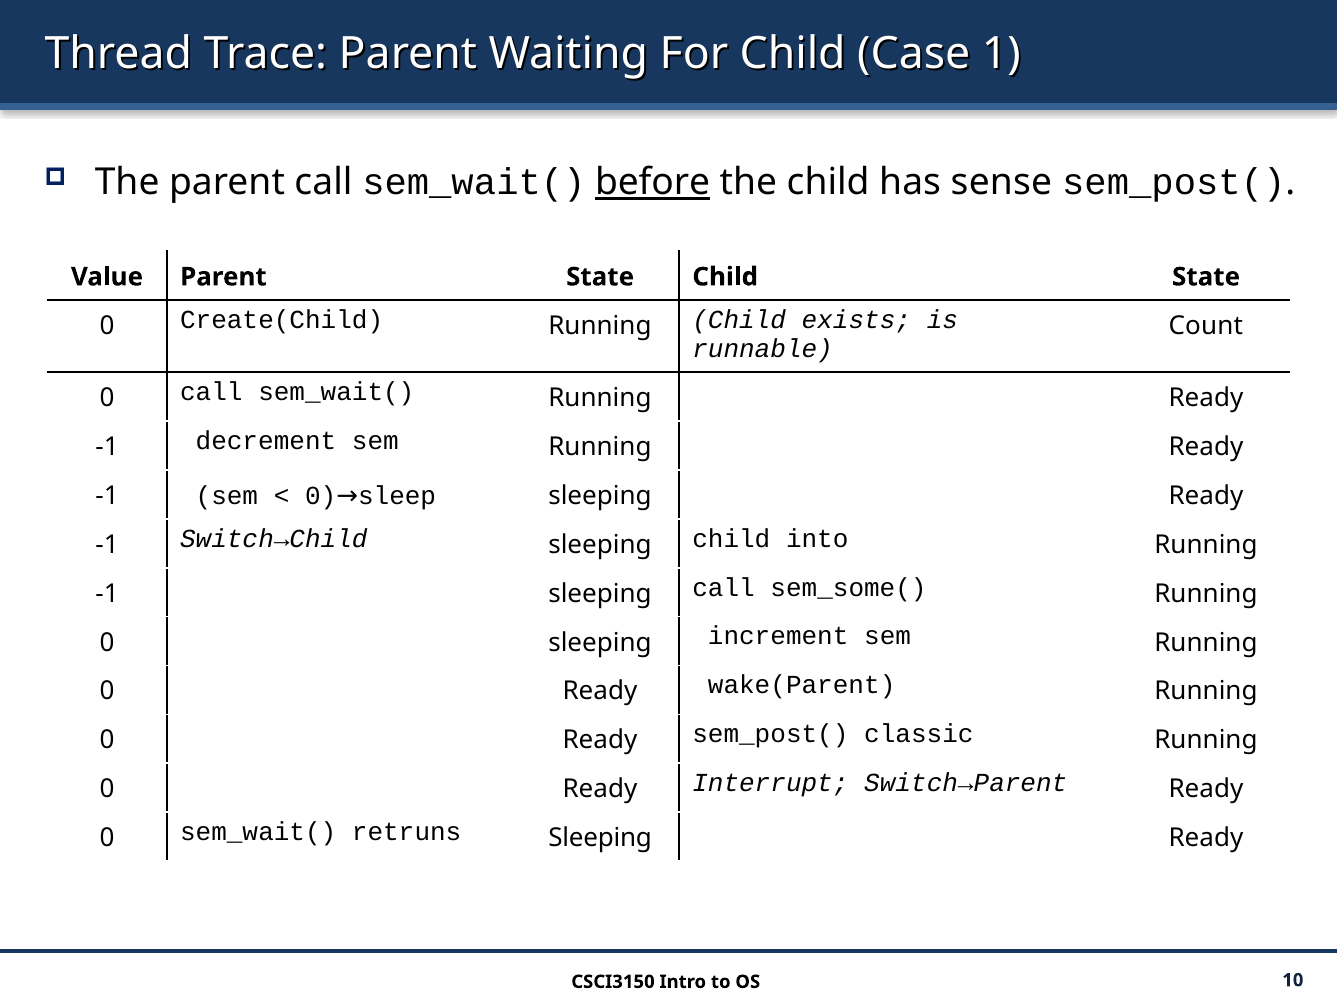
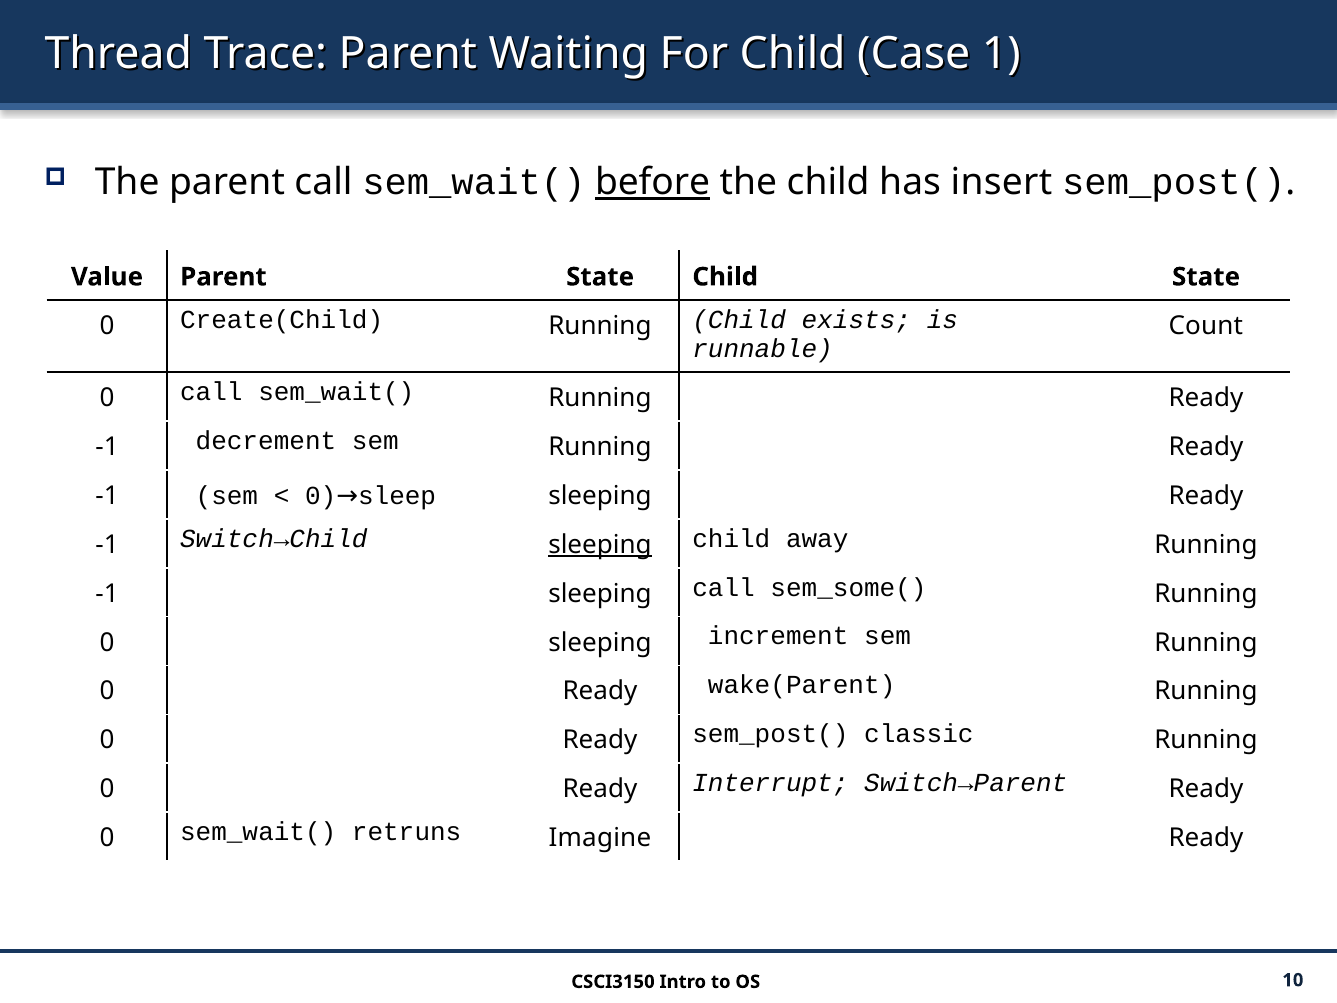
sense: sense -> insert
sleeping at (600, 545) underline: none -> present
into: into -> away
retruns Sleeping: Sleeping -> Imagine
